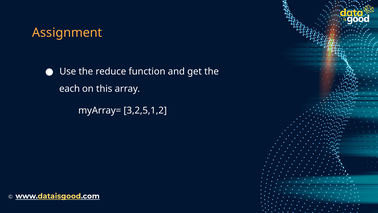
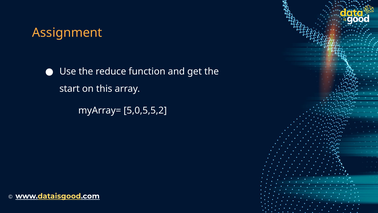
each: each -> start
3,2,5,1,2: 3,2,5,1,2 -> 5,0,5,5,2
